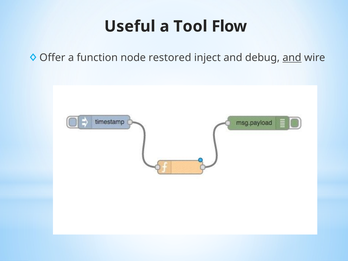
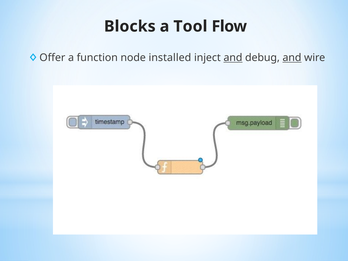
Useful: Useful -> Blocks
restored: restored -> installed
and at (233, 58) underline: none -> present
